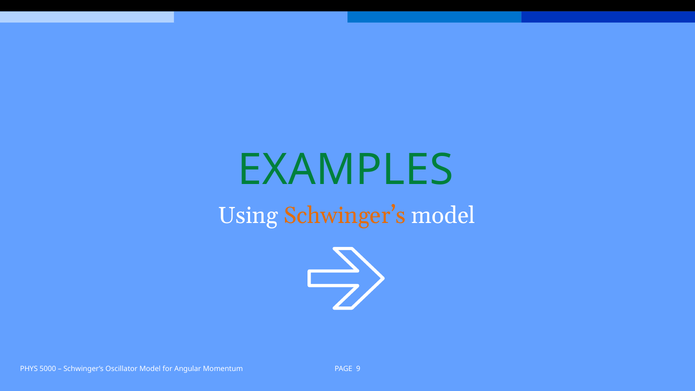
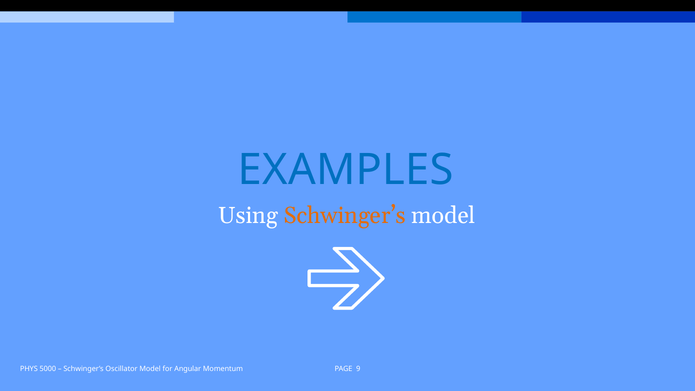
EXAMPLES colour: green -> blue
